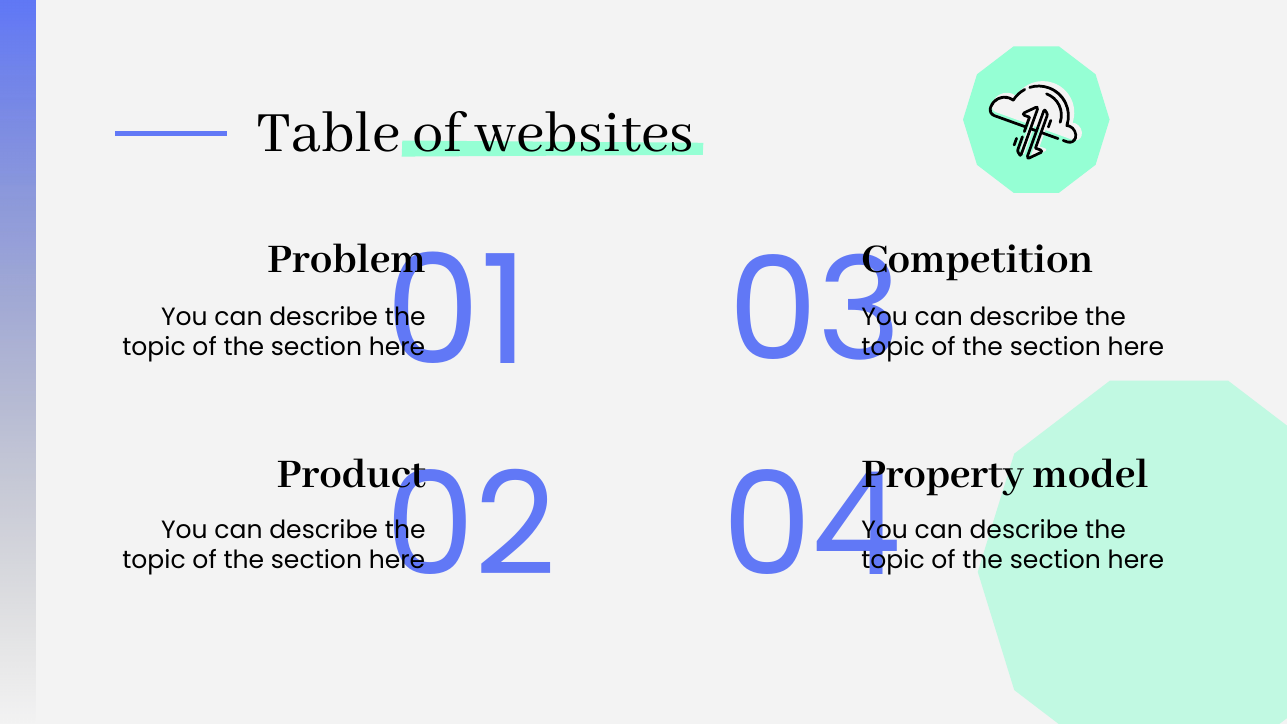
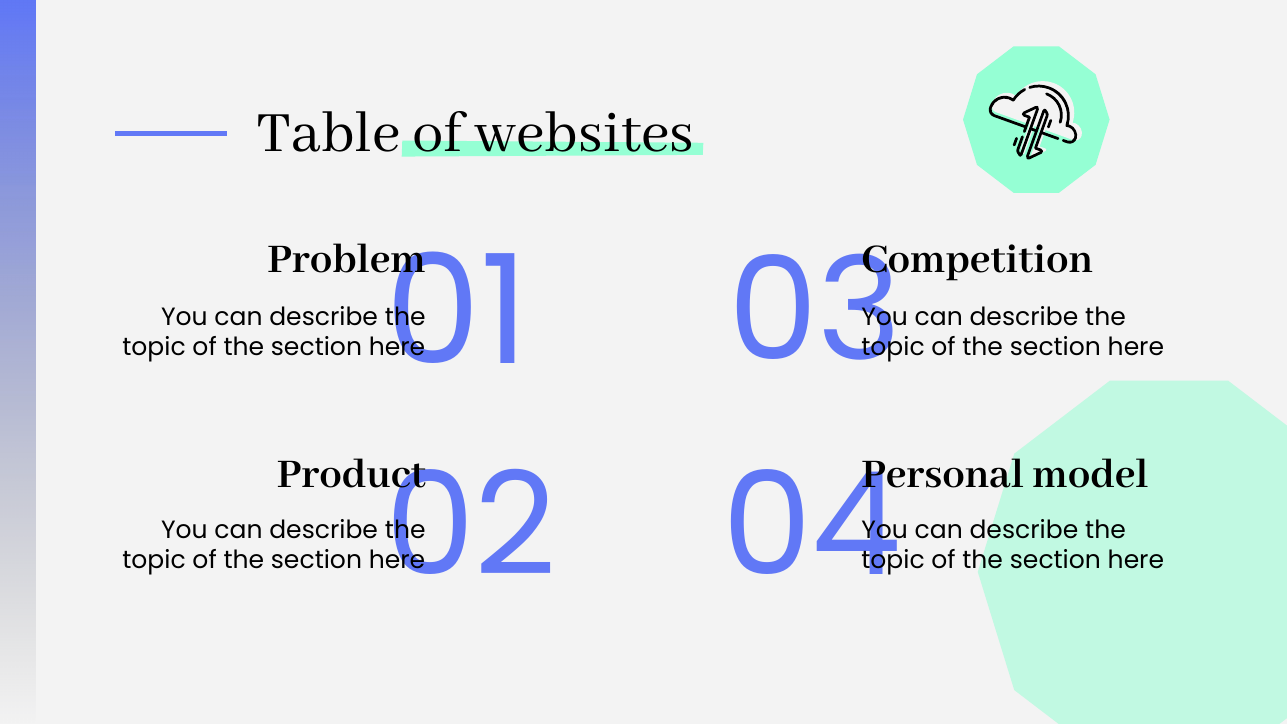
Property: Property -> Personal
